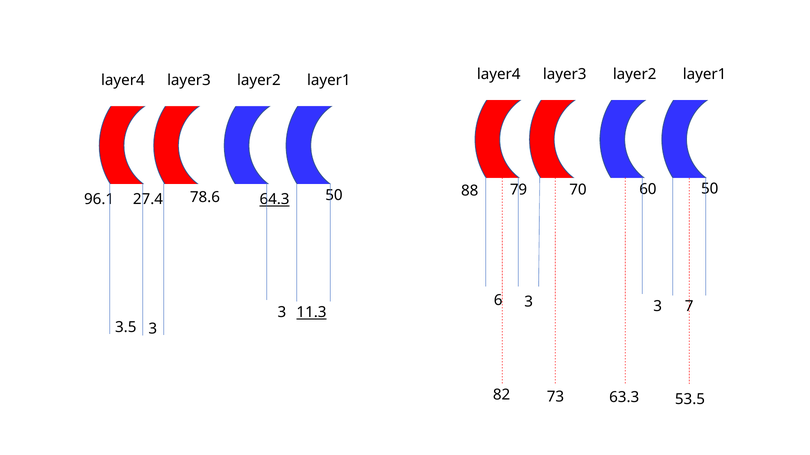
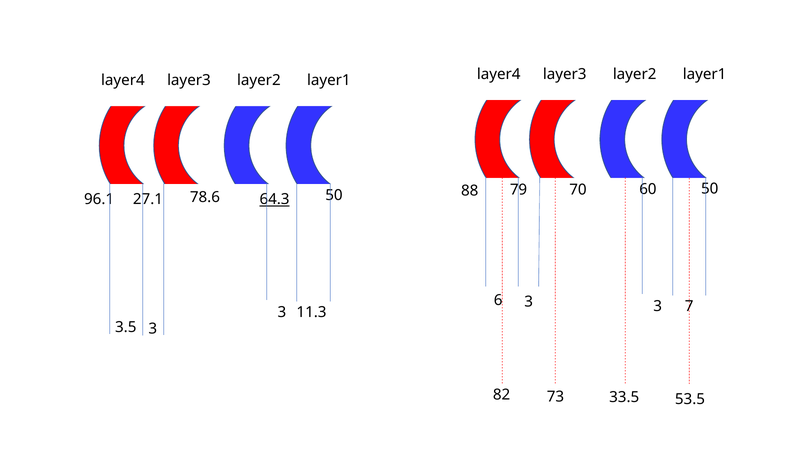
27.4: 27.4 -> 27.1
11.3 underline: present -> none
63.3: 63.3 -> 33.5
